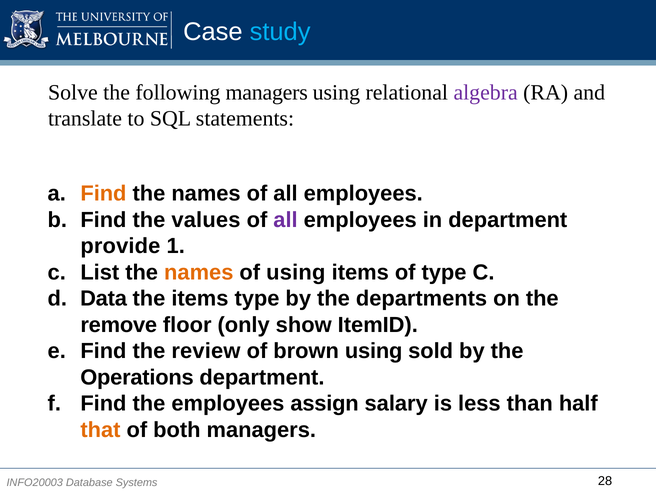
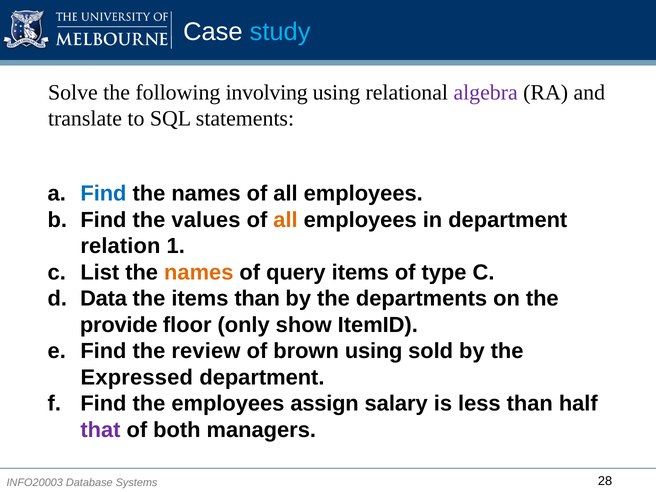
following managers: managers -> involving
Find at (103, 194) colour: orange -> blue
all at (286, 220) colour: purple -> orange
provide: provide -> relation
of using: using -> query
items type: type -> than
remove: remove -> provide
Operations: Operations -> Expressed
that colour: orange -> purple
